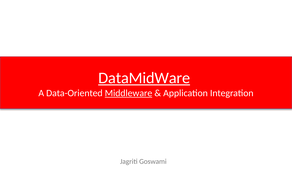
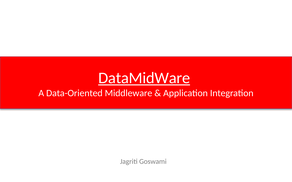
Middleware underline: present -> none
